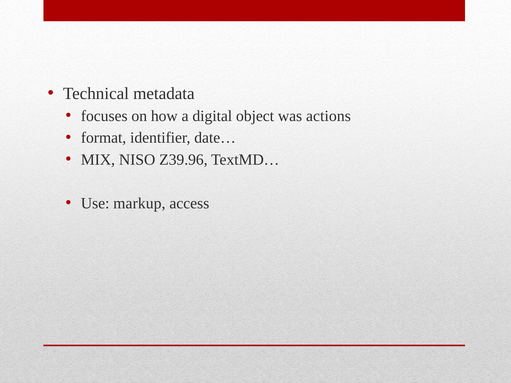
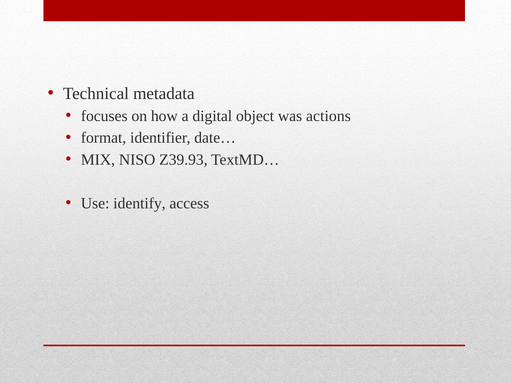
Z39.96: Z39.96 -> Z39.93
markup: markup -> identify
